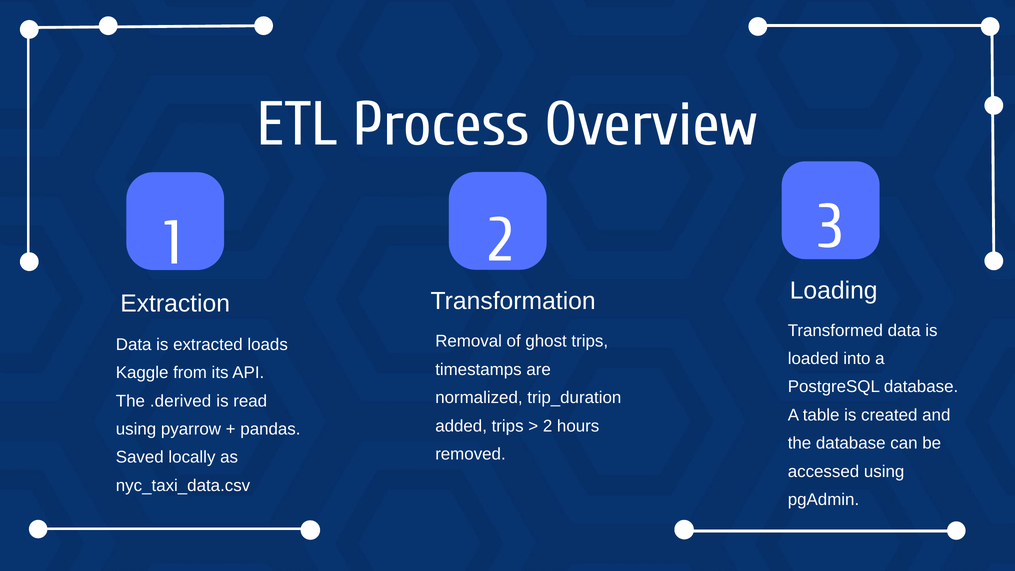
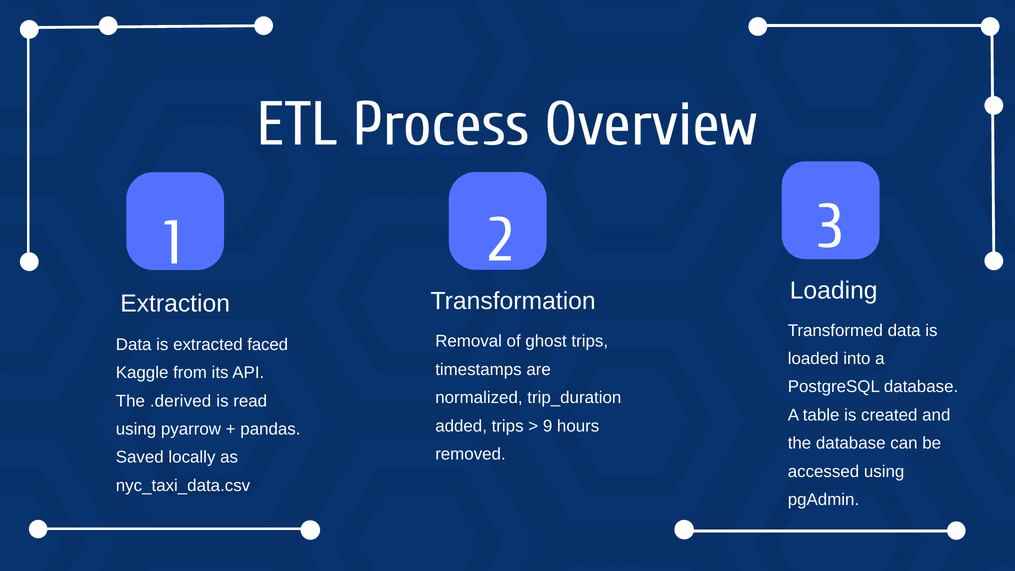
loads: loads -> faced
2 at (548, 426): 2 -> 9
